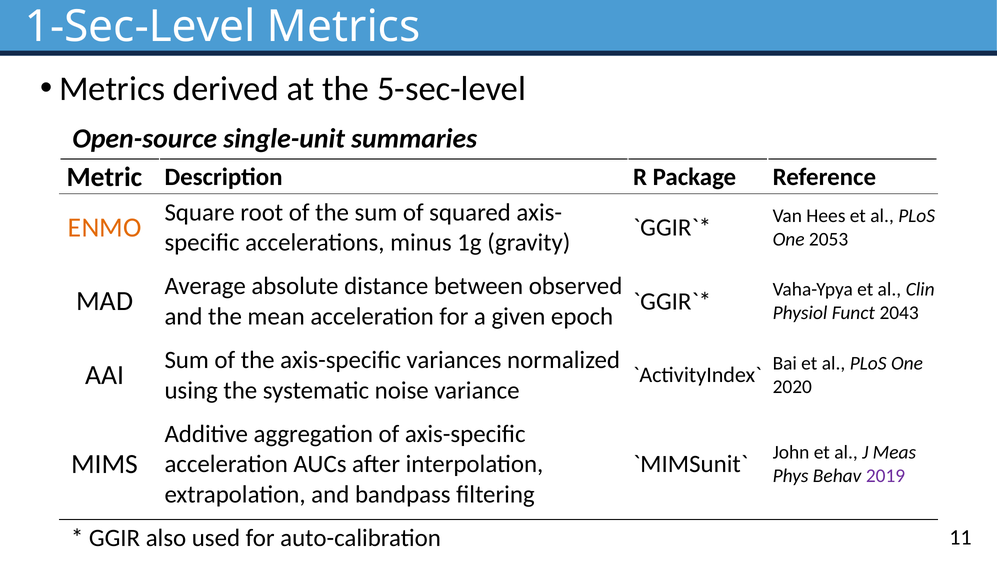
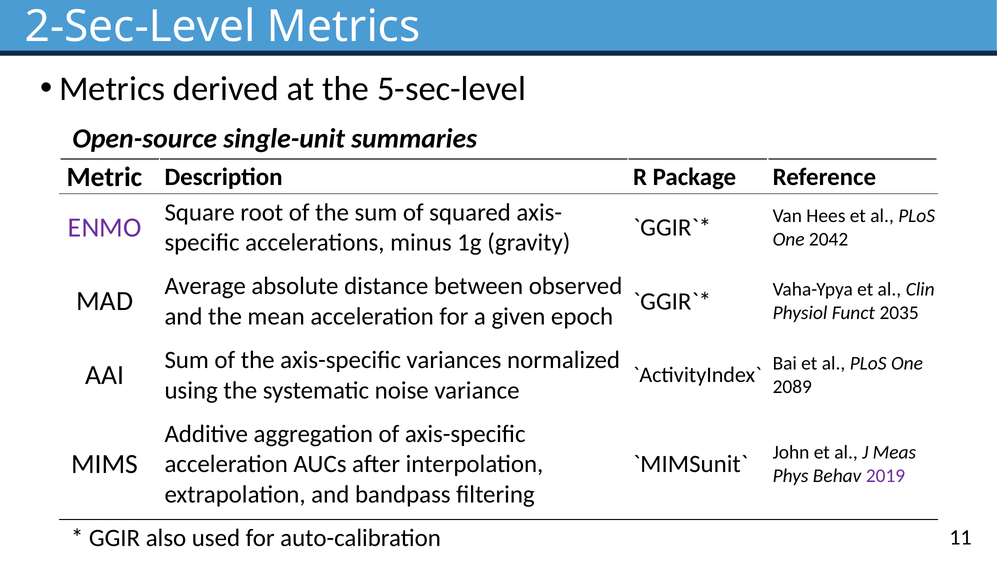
1-Sec-Level: 1-Sec-Level -> 2-Sec-Level
ENMO colour: orange -> purple
2053: 2053 -> 2042
2043: 2043 -> 2035
2020: 2020 -> 2089
